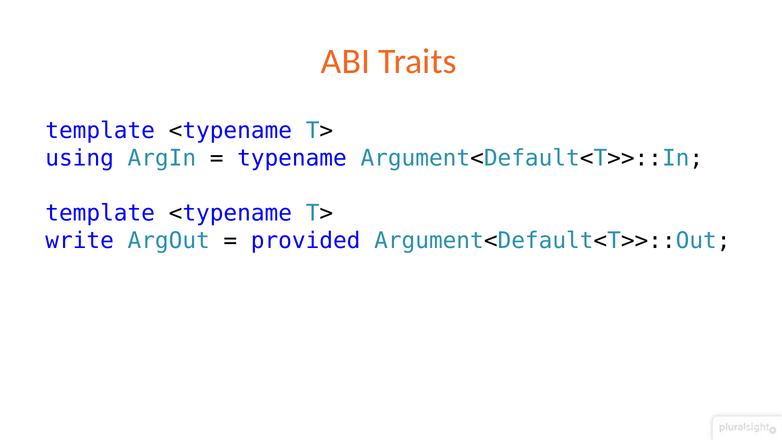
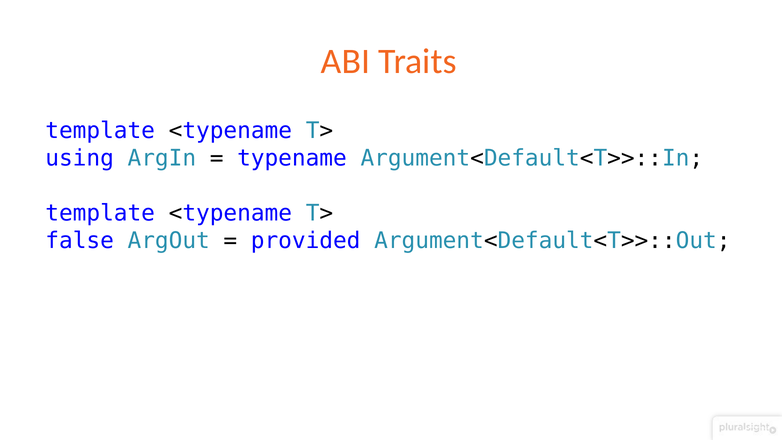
write: write -> false
